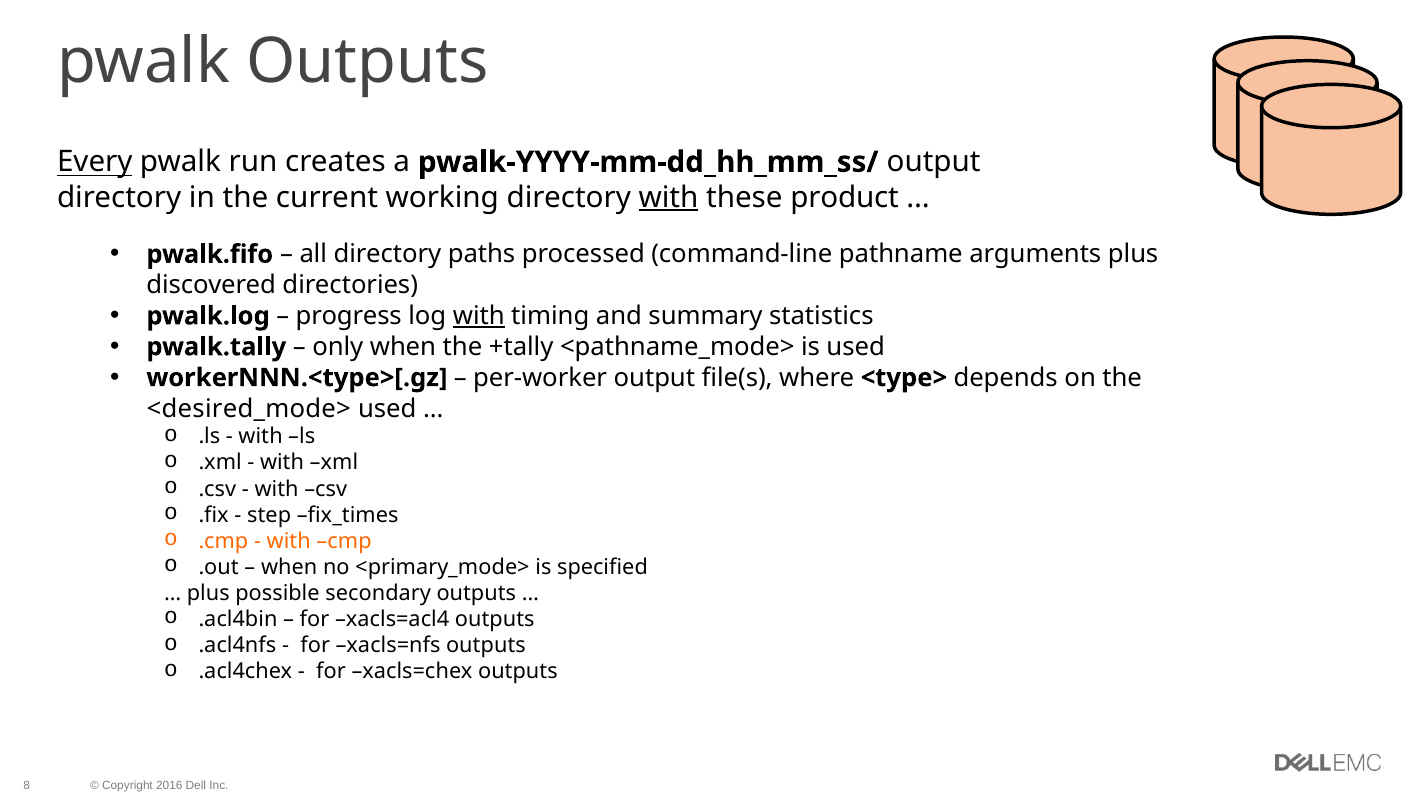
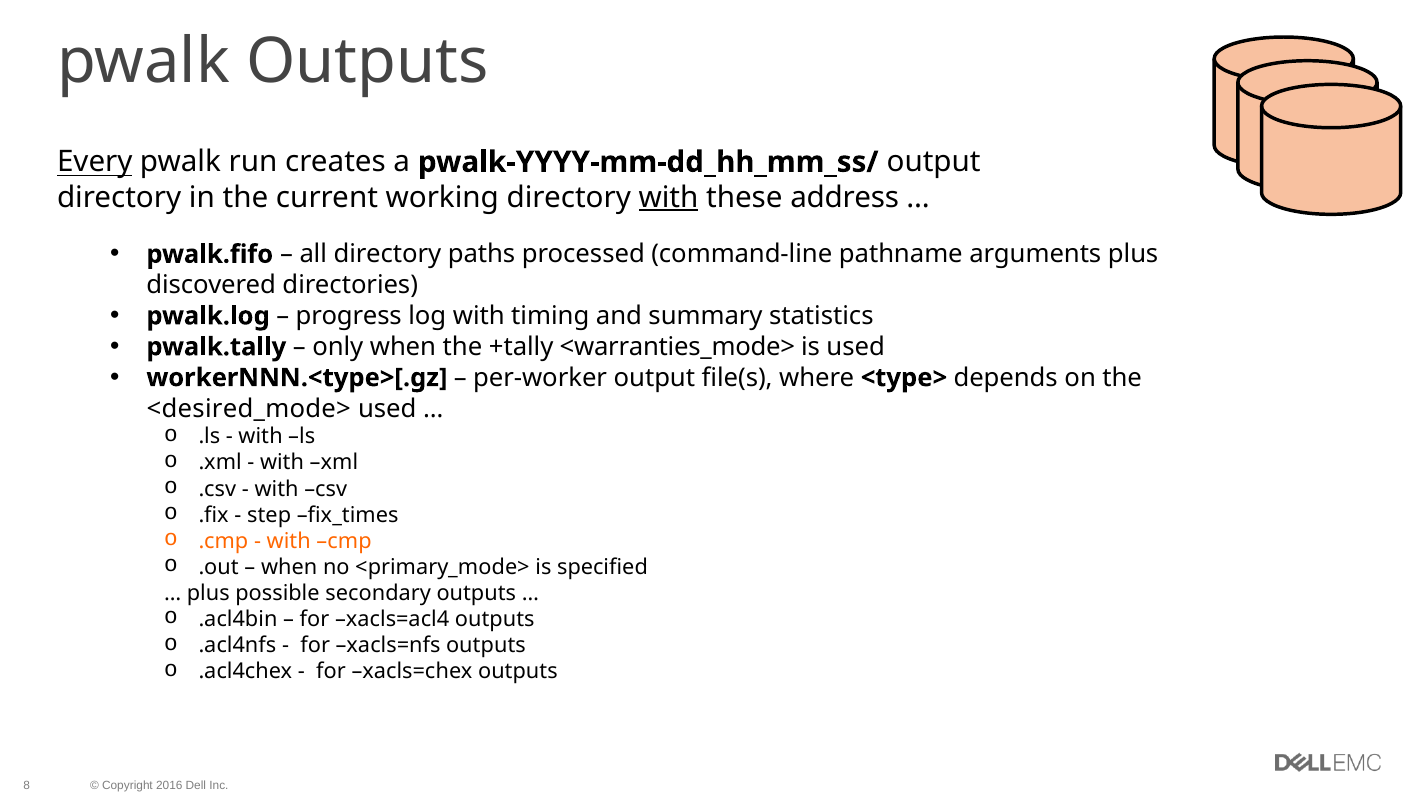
product: product -> address
with at (479, 316) underline: present -> none
<pathname_mode>: <pathname_mode> -> <warranties_mode>
